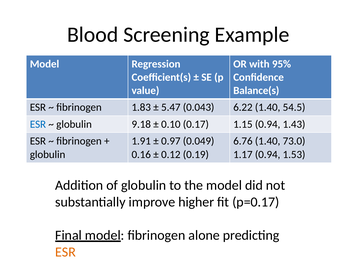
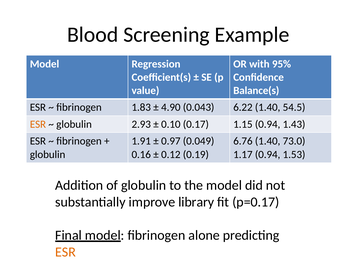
5.47: 5.47 -> 4.90
ESR at (38, 124) colour: blue -> orange
9.18: 9.18 -> 2.93
higher: higher -> library
